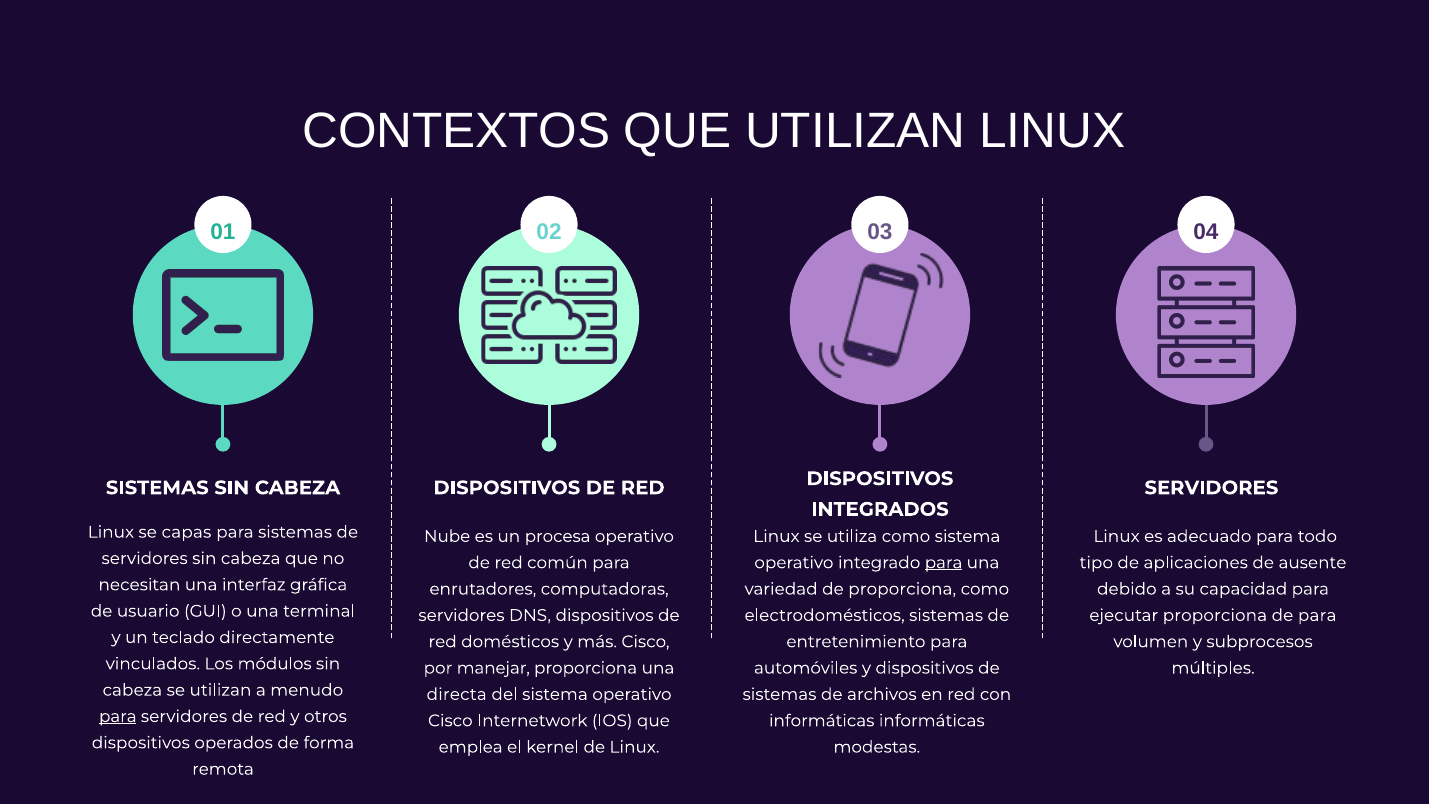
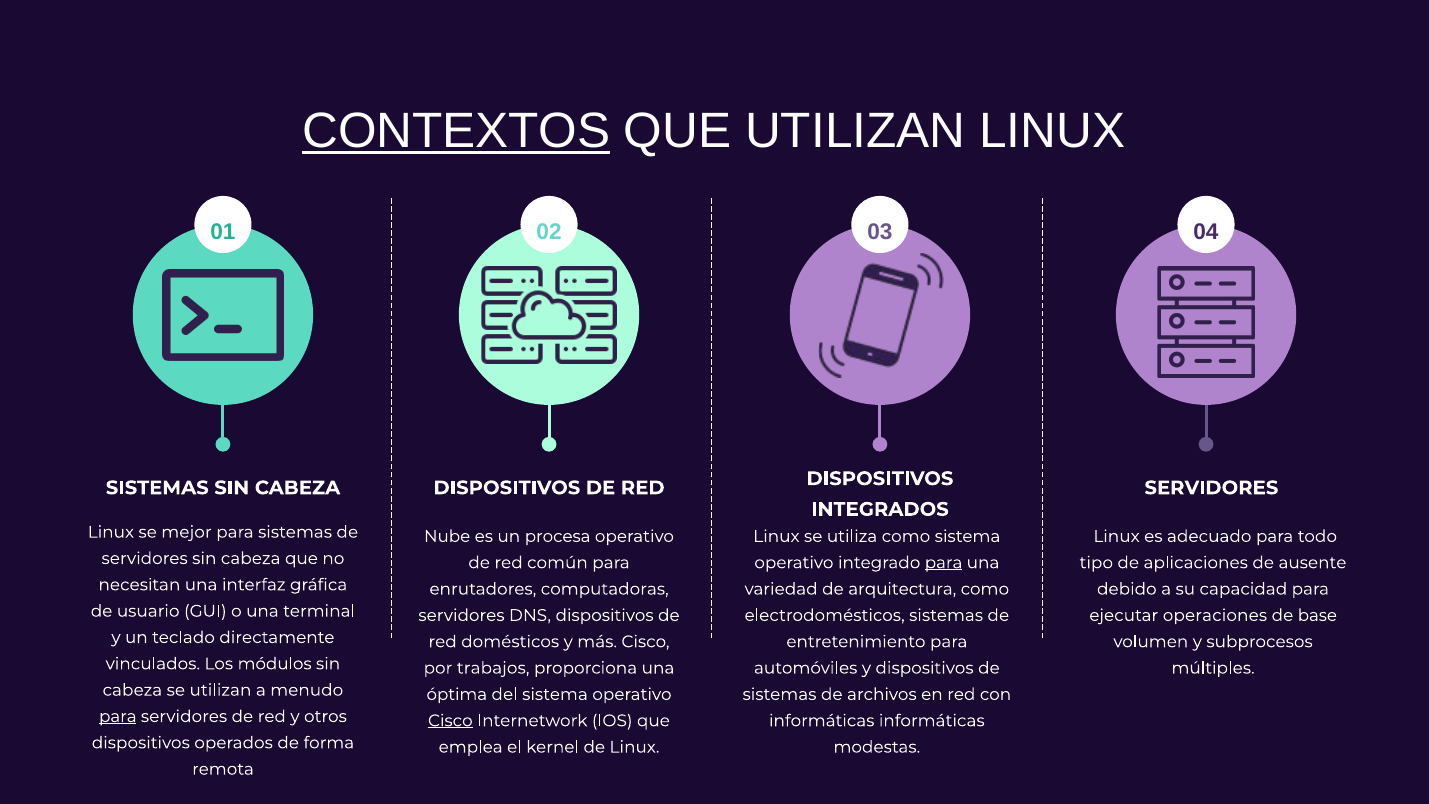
CONTEXTOS underline: none -> present
capas: capas -> mejor
de proporciona: proporciona -> arquitectura
ejecutar proporciona: proporciona -> operaciones
de para: para -> base
manejar: manejar -> trabajos
directa: directa -> óptima
Cisco at (450, 721) underline: none -> present
